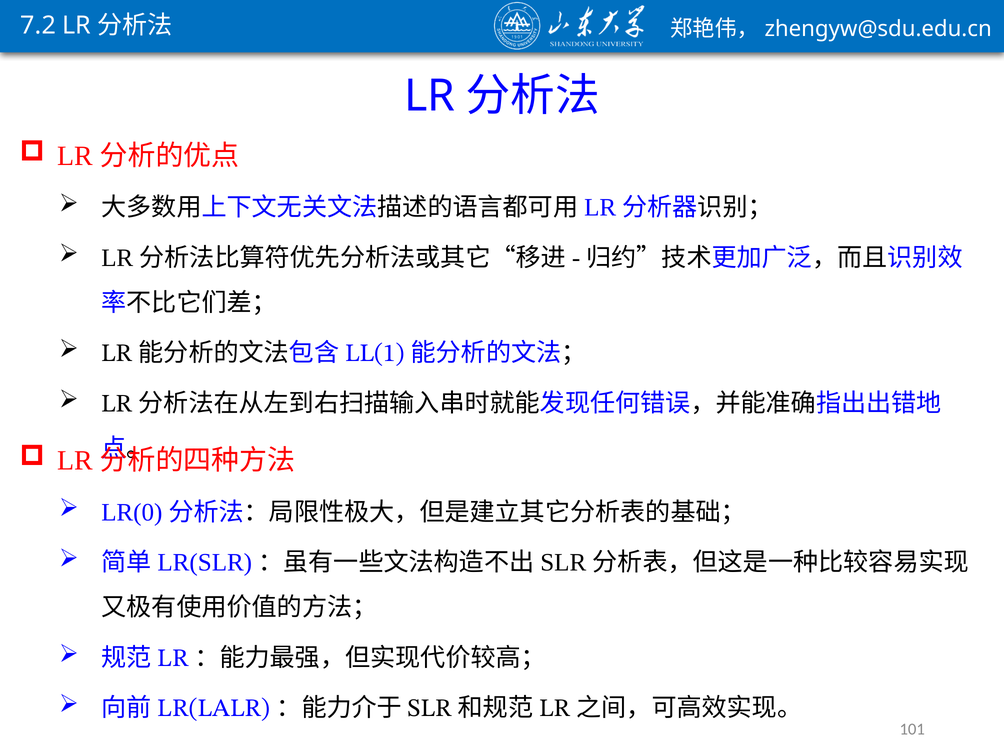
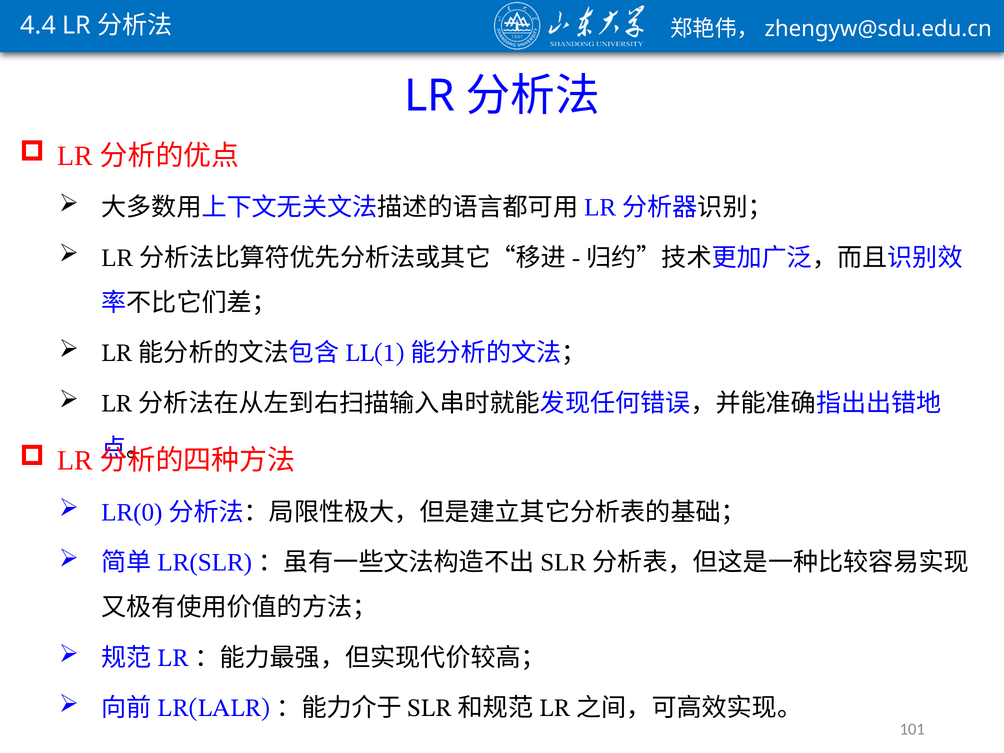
7.2: 7.2 -> 4.4
